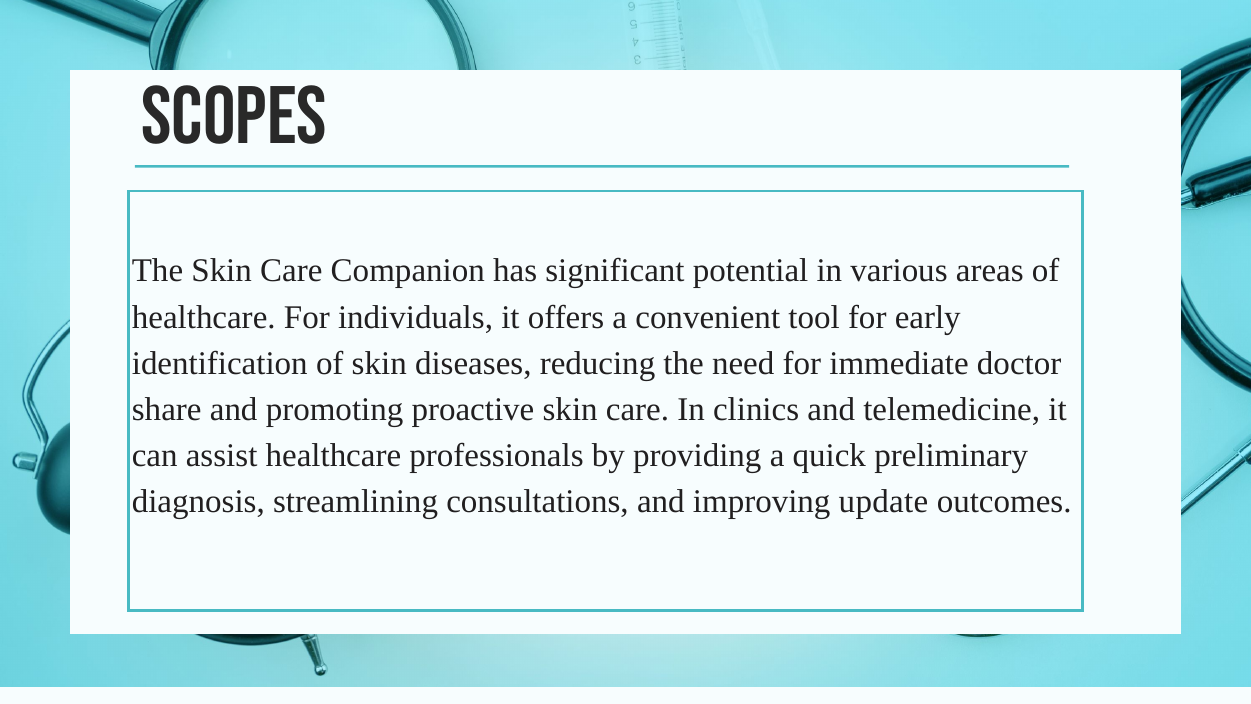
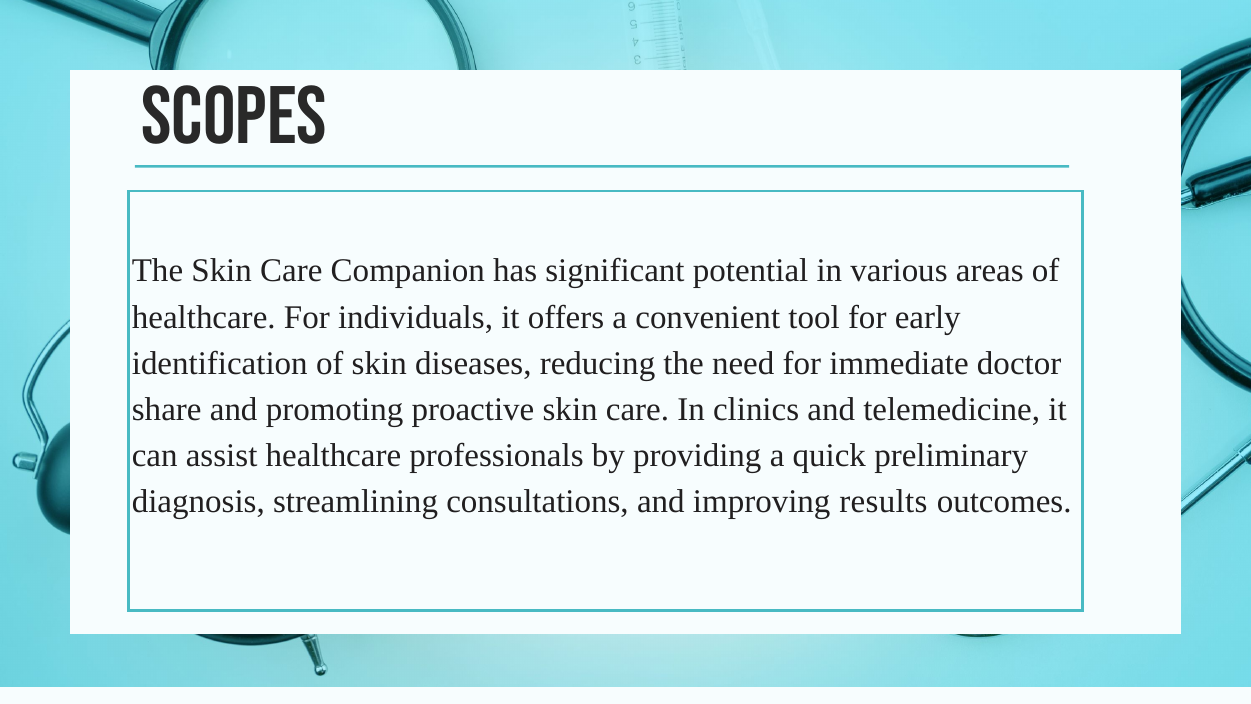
update: update -> results
